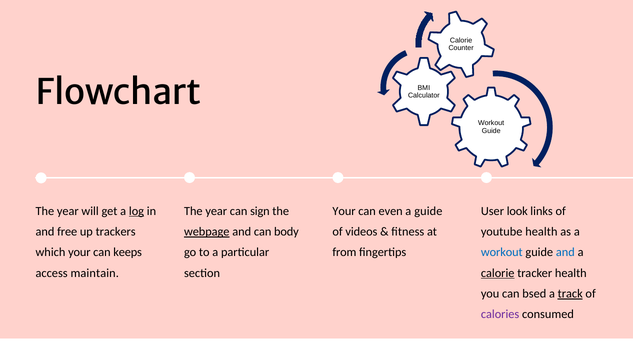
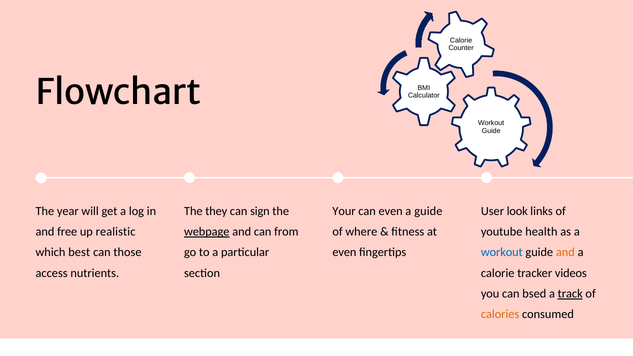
log underline: present -> none
year at (216, 211): year -> they
trackers: trackers -> realistic
body: body -> from
videos: videos -> where
which your: your -> best
keeps: keeps -> those
from at (344, 252): from -> even
and at (565, 252) colour: blue -> orange
maintain: maintain -> nutrients
calorie at (498, 273) underline: present -> none
tracker health: health -> videos
calories colour: purple -> orange
